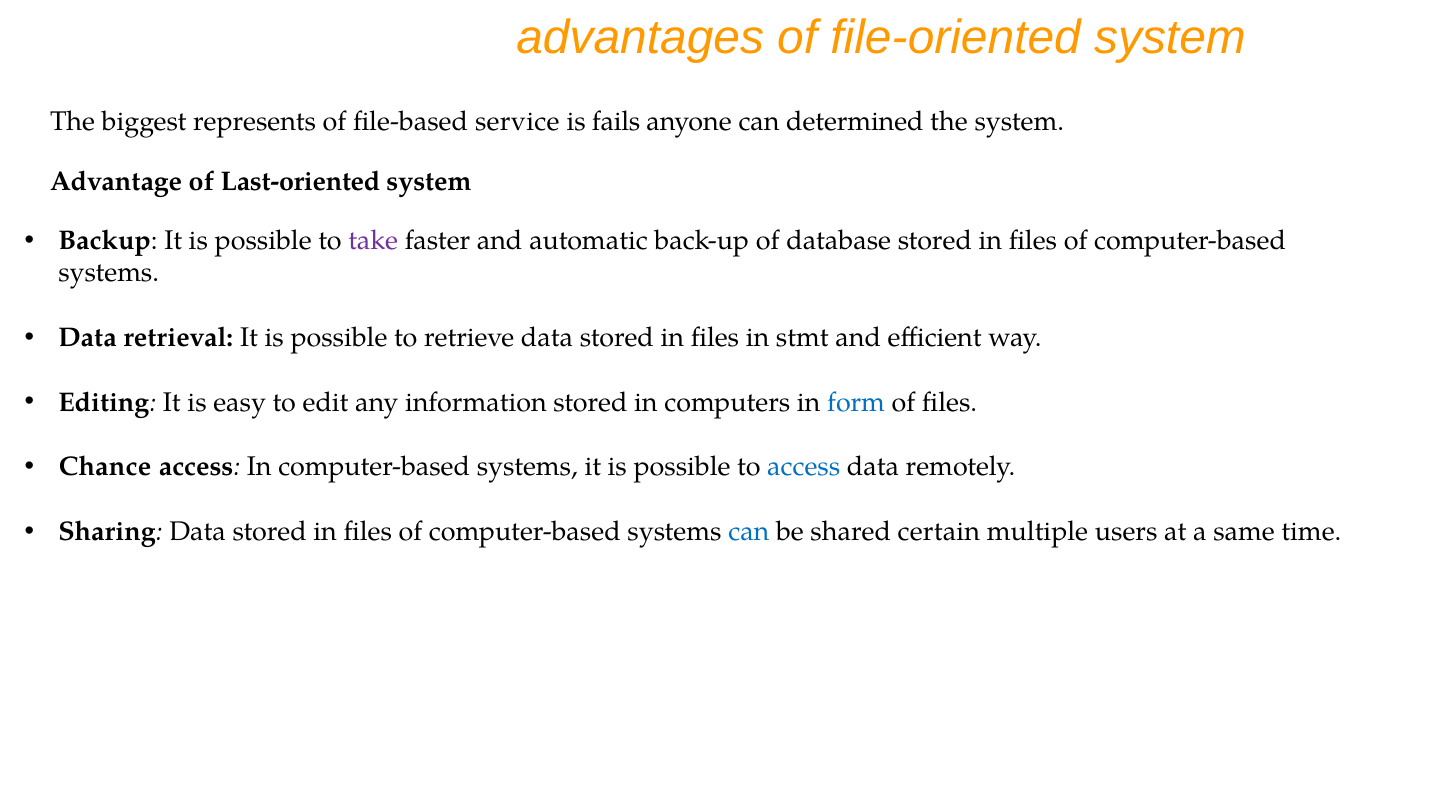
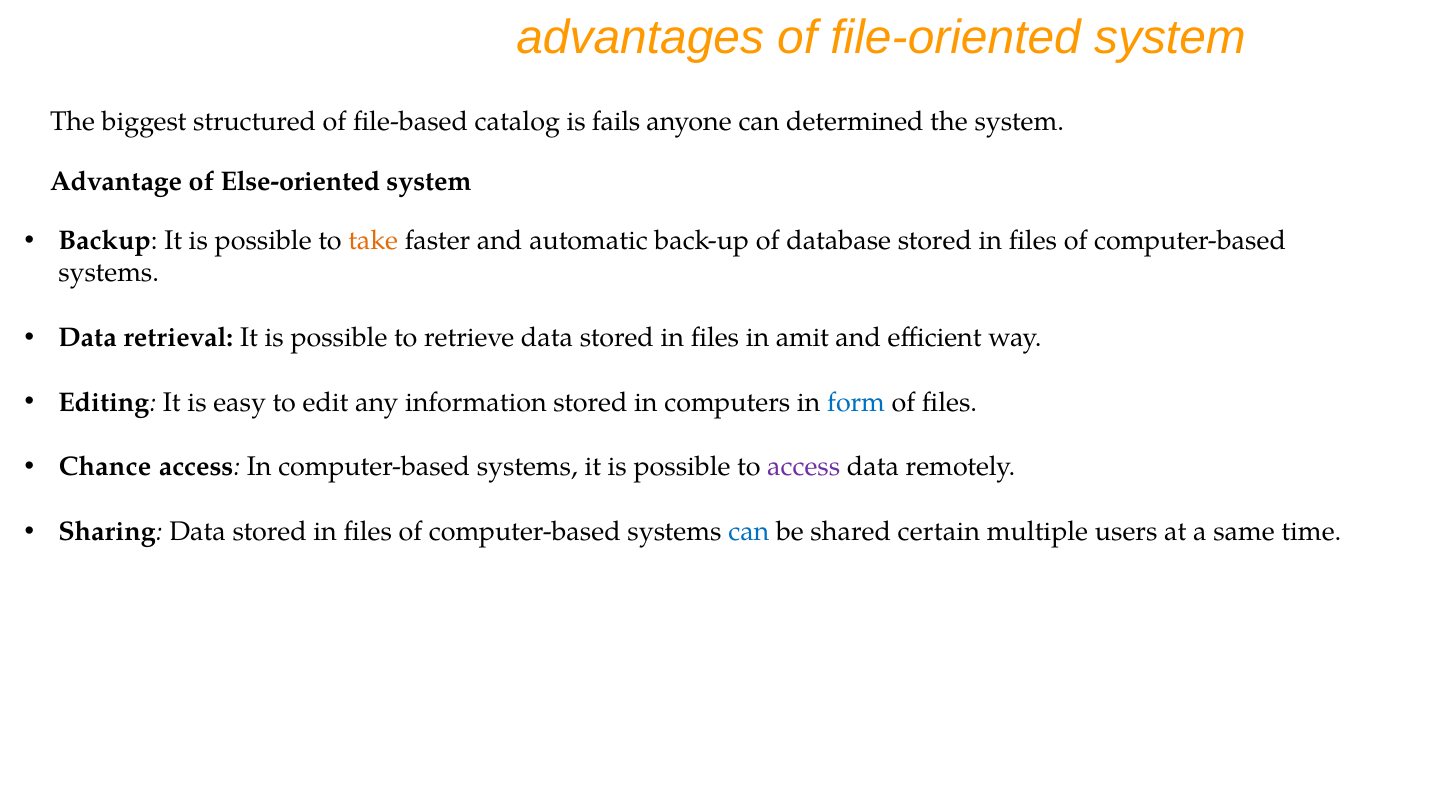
represents: represents -> structured
service: service -> catalog
Last-oriented: Last-oriented -> Else-oriented
take colour: purple -> orange
stmt: stmt -> amit
access at (804, 467) colour: blue -> purple
